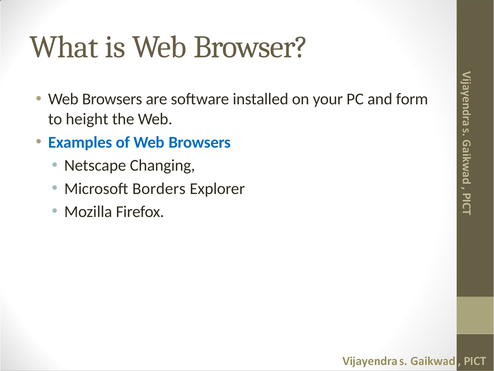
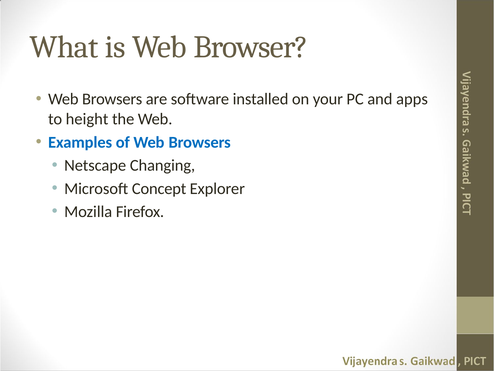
form: form -> apps
Borders: Borders -> Concept
